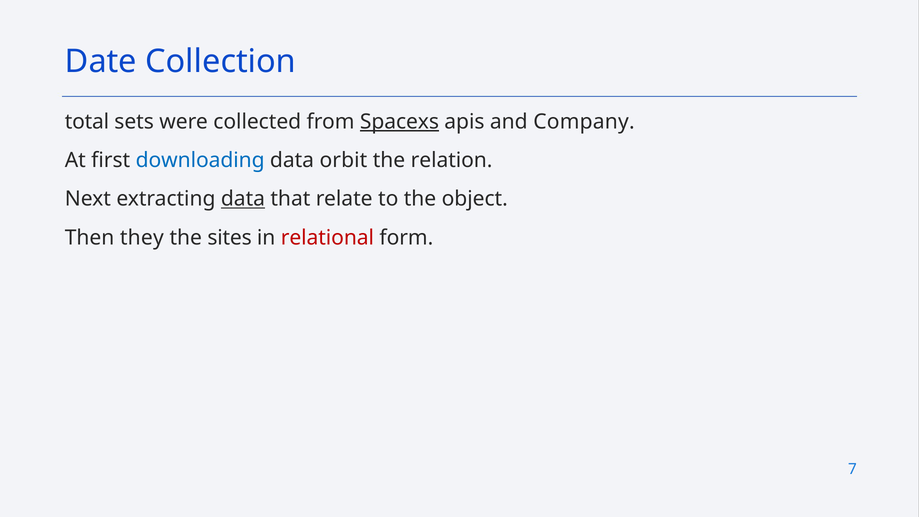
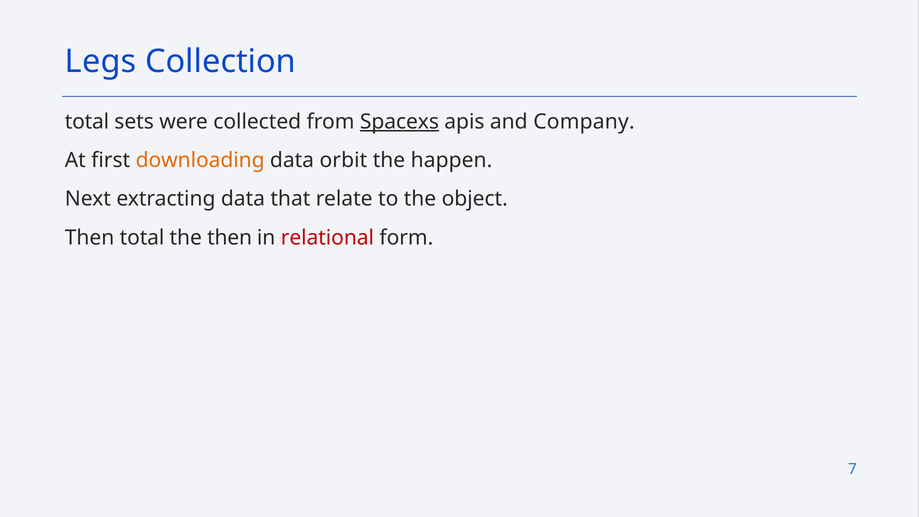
Date: Date -> Legs
downloading colour: blue -> orange
relation: relation -> happen
data at (243, 199) underline: present -> none
Then they: they -> total
the sites: sites -> then
